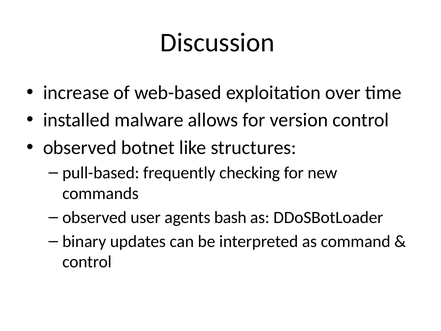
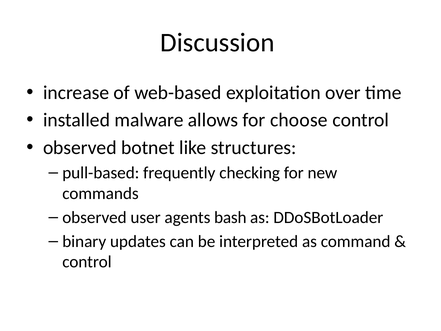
version: version -> choose
